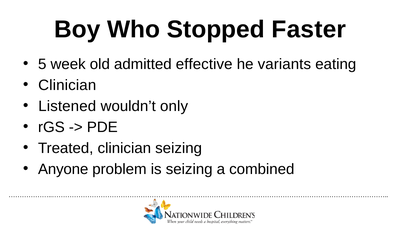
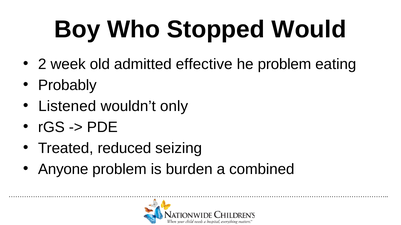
Faster: Faster -> Would
5: 5 -> 2
he variants: variants -> problem
Clinician at (67, 85): Clinician -> Probably
Treated clinician: clinician -> reduced
is seizing: seizing -> burden
